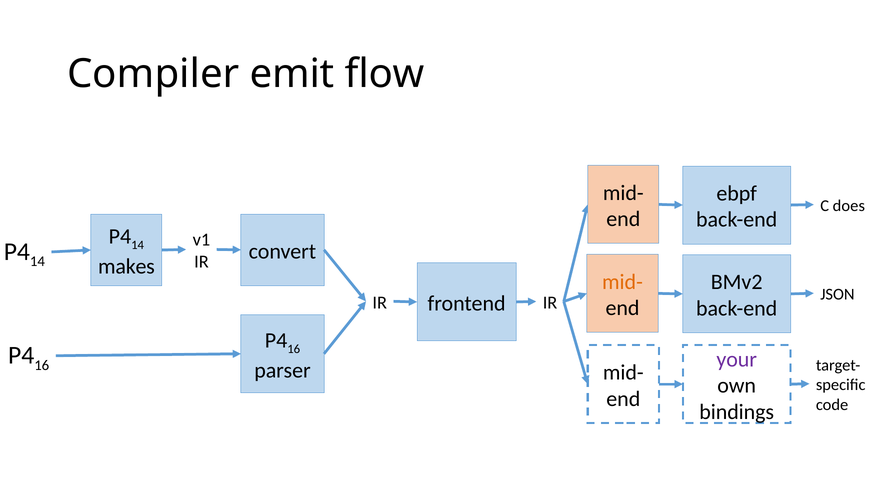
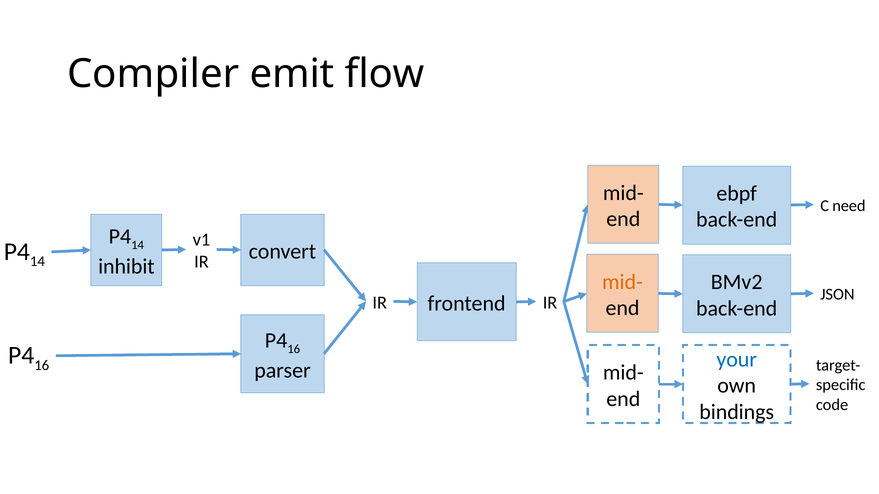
does: does -> need
makes: makes -> inhibit
your colour: purple -> blue
